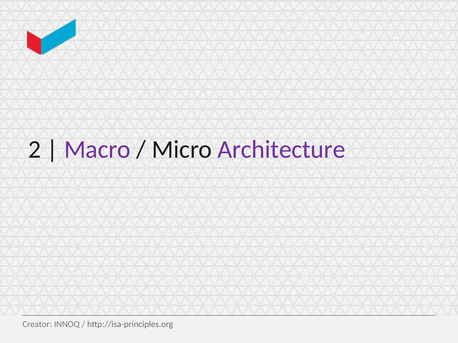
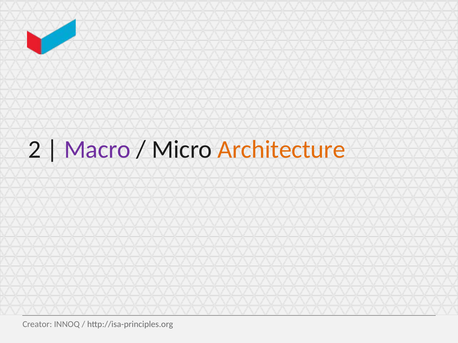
Architecture colour: purple -> orange
